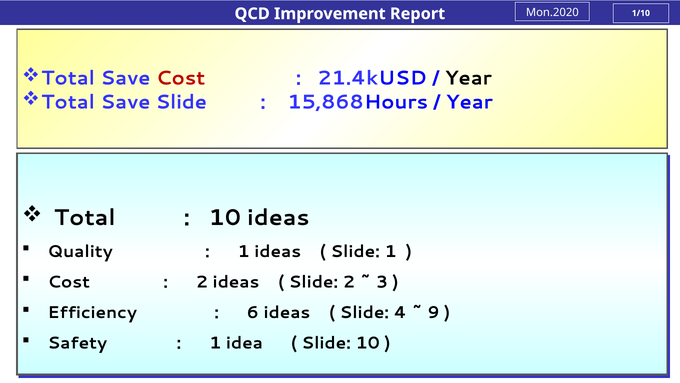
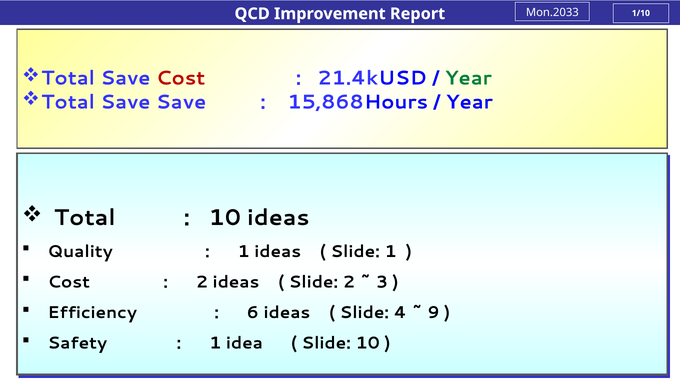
Mon.2020: Mon.2020 -> Mon.2033
Year at (468, 78) colour: black -> green
Save Slide: Slide -> Save
